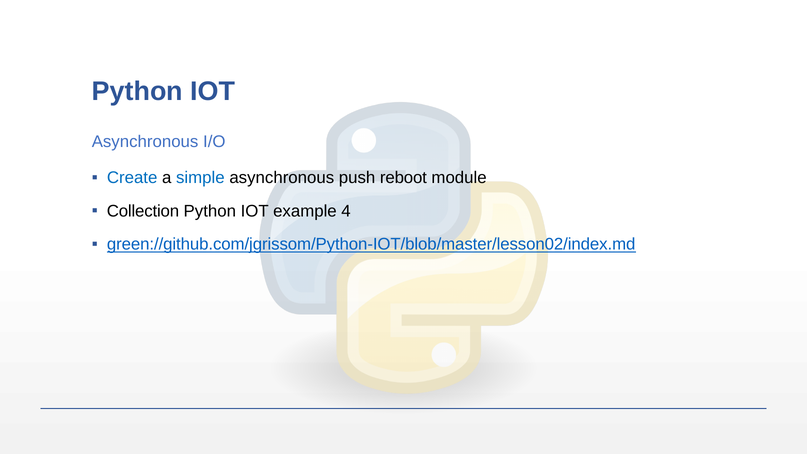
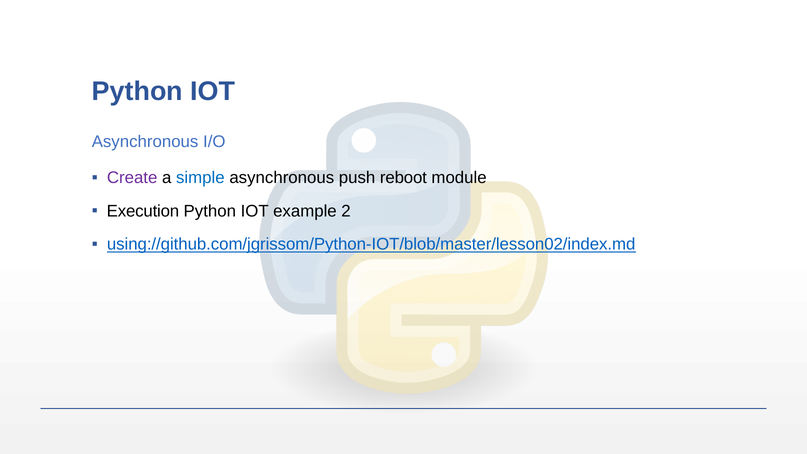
Create colour: blue -> purple
Collection: Collection -> Execution
4: 4 -> 2
green://github.com/jgrissom/Python-IOT/blob/master/lesson02/index.md: green://github.com/jgrissom/Python-IOT/blob/master/lesson02/index.md -> using://github.com/jgrissom/Python-IOT/blob/master/lesson02/index.md
